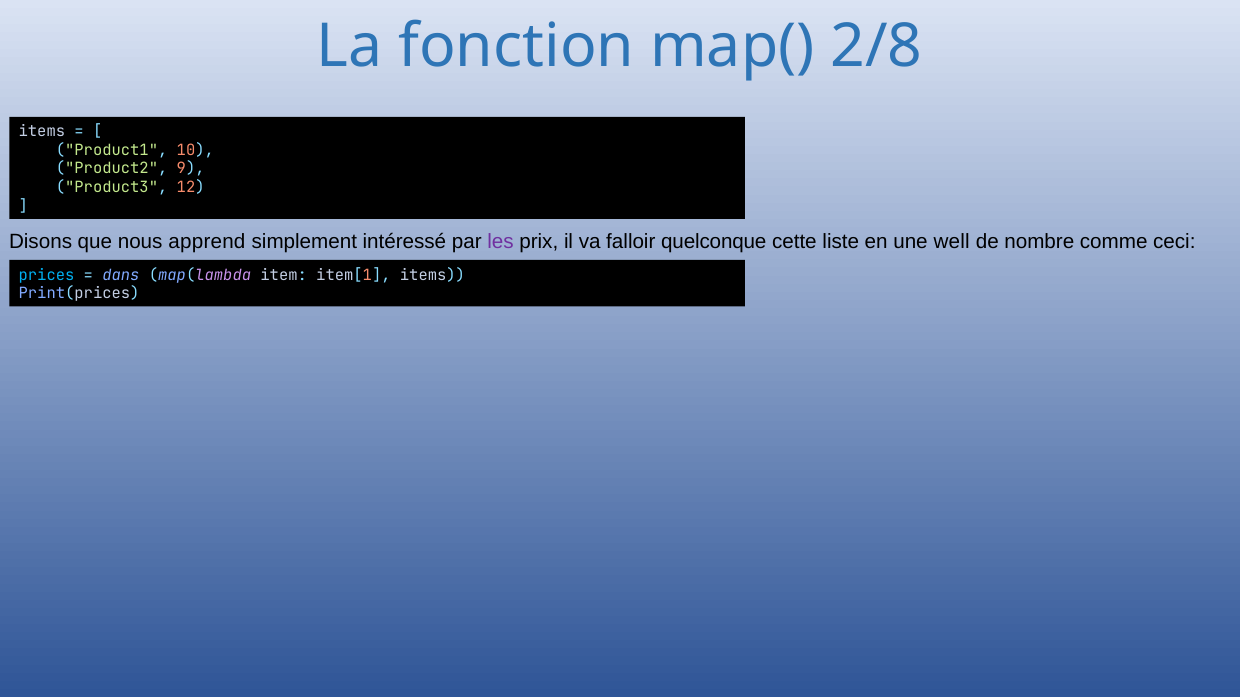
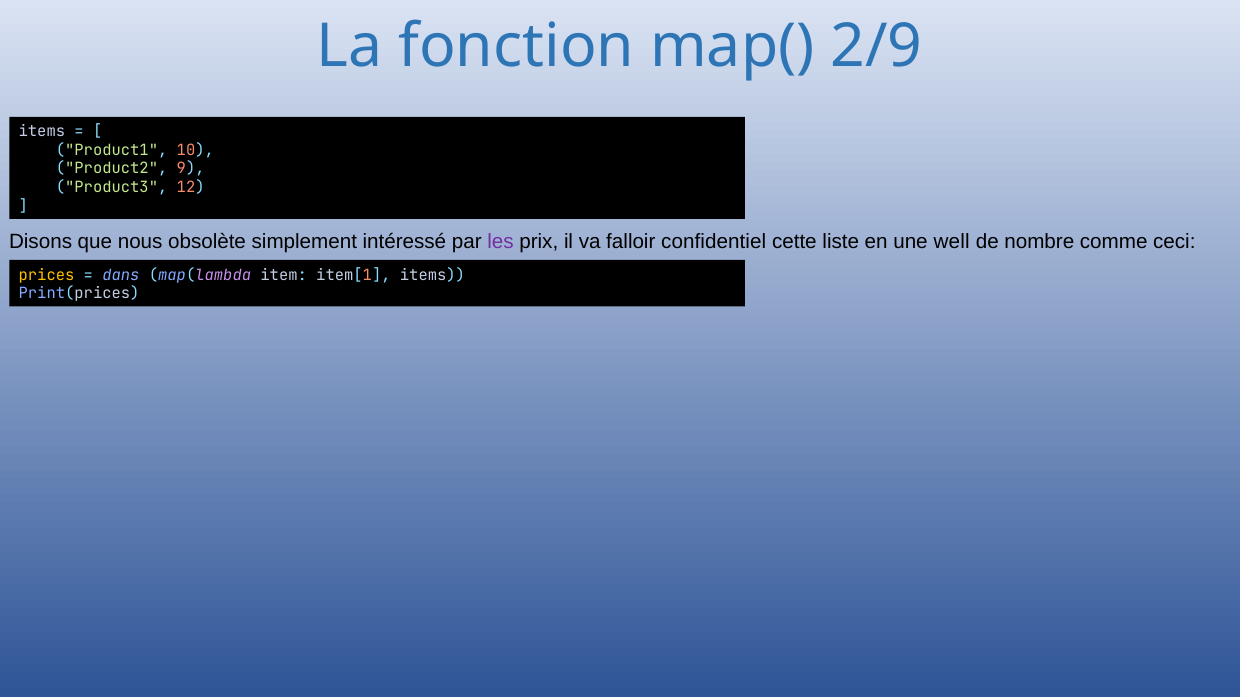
2/8: 2/8 -> 2/9
apprend: apprend -> obsolète
quelconque: quelconque -> confidentiel
prices colour: light blue -> yellow
